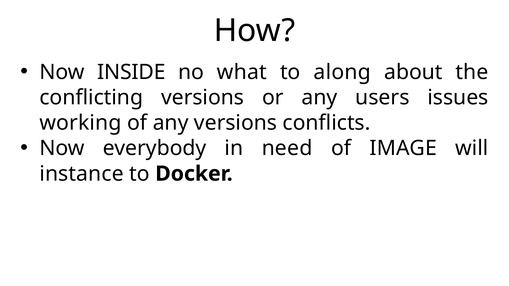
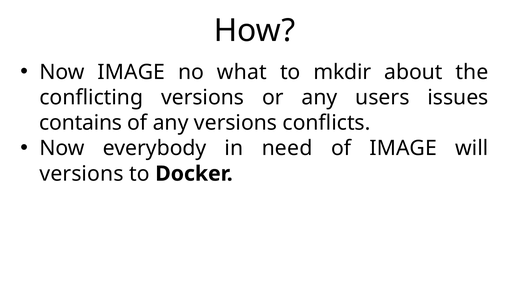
Now INSIDE: INSIDE -> IMAGE
along: along -> mkdir
working: working -> contains
instance at (82, 174): instance -> versions
